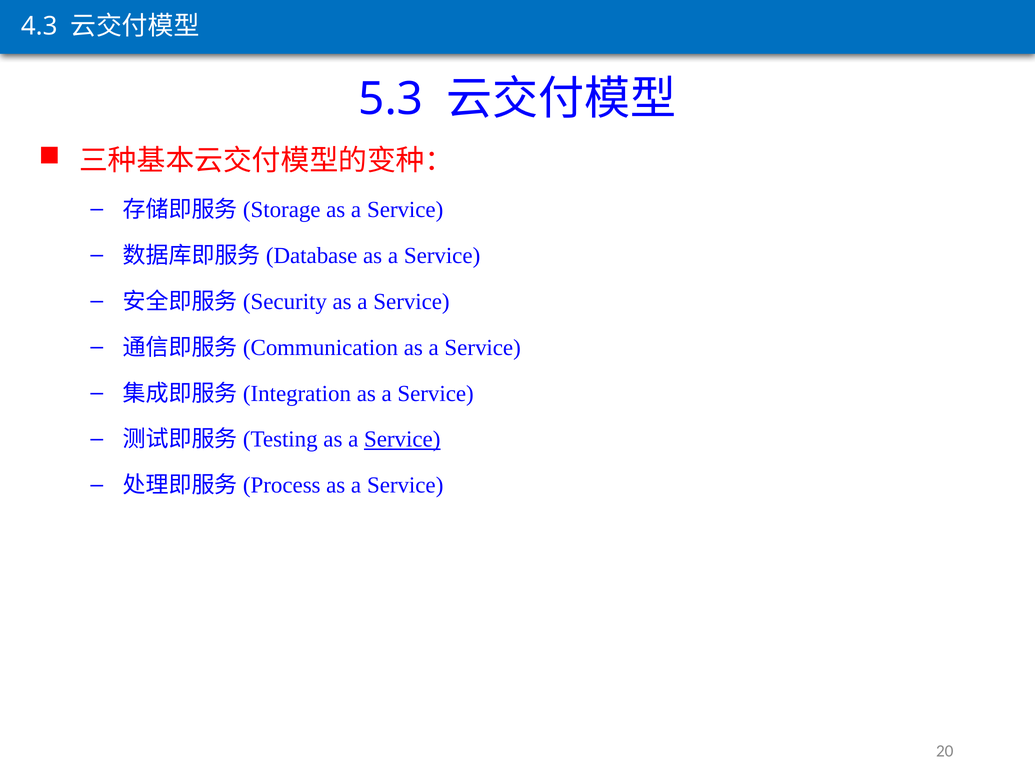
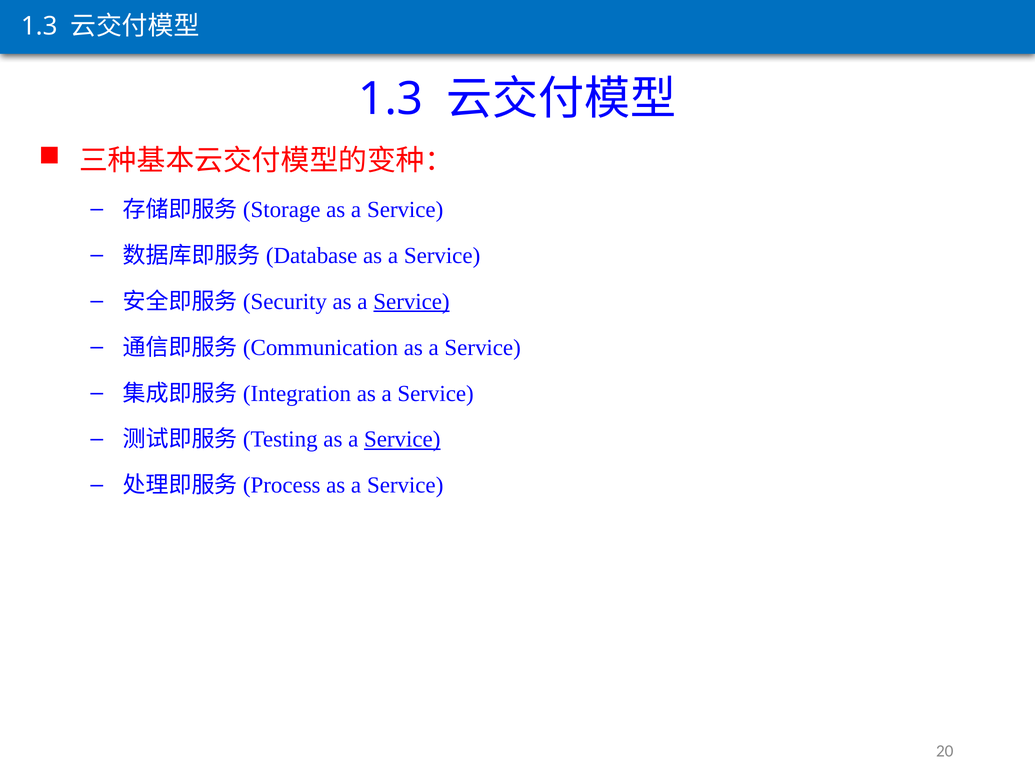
4.3 at (39, 26): 4.3 -> 1.3
5.3 at (391, 99): 5.3 -> 1.3
Service at (411, 302) underline: none -> present
